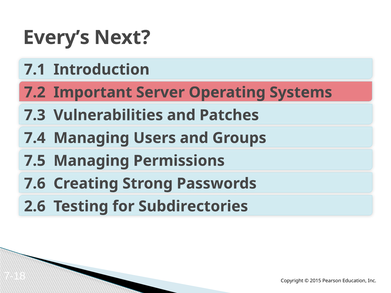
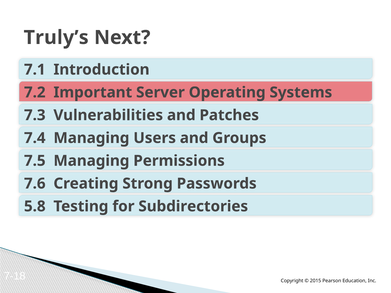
Every’s: Every’s -> Truly’s
2.6: 2.6 -> 5.8
